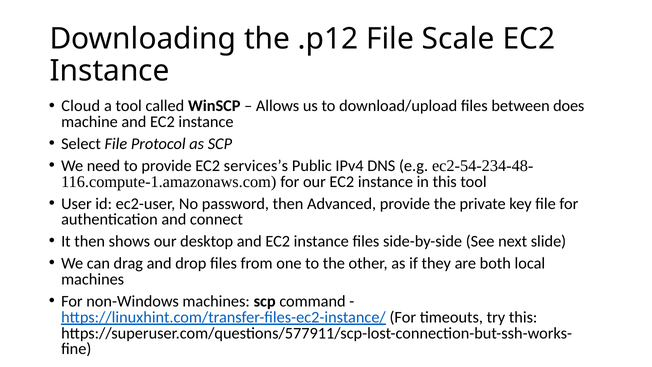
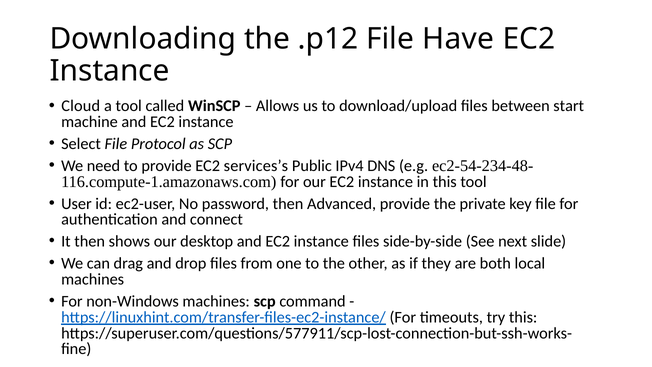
Scale: Scale -> Have
does: does -> start
